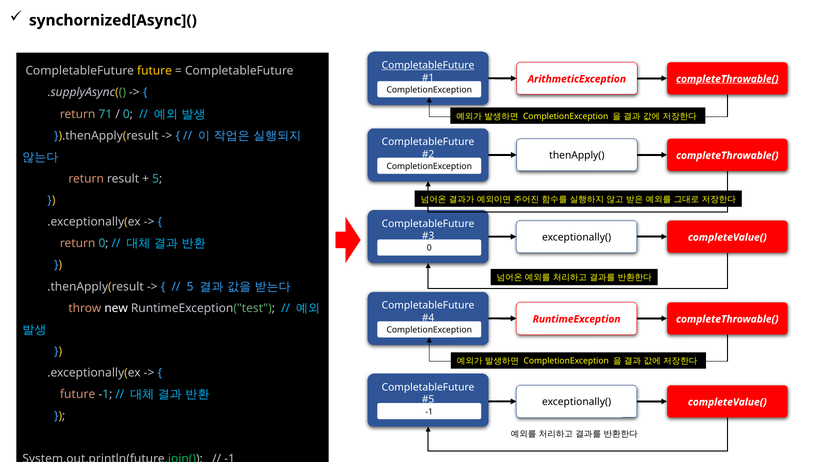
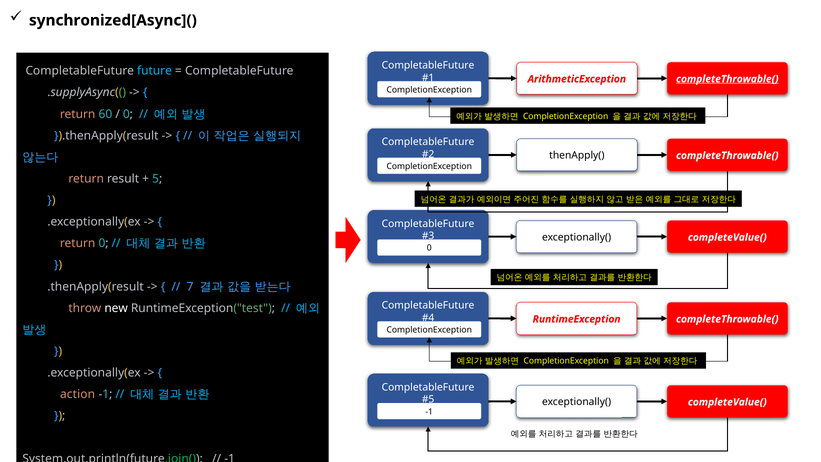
synchornized[Async](: synchornized[Async]( -> synchronized[Async](
CompletableFuture at (428, 65) underline: present -> none
future at (154, 71) colour: yellow -> light blue
71: 71 -> 60
5 at (190, 286): 5 -> 7
future at (78, 394): future -> action
